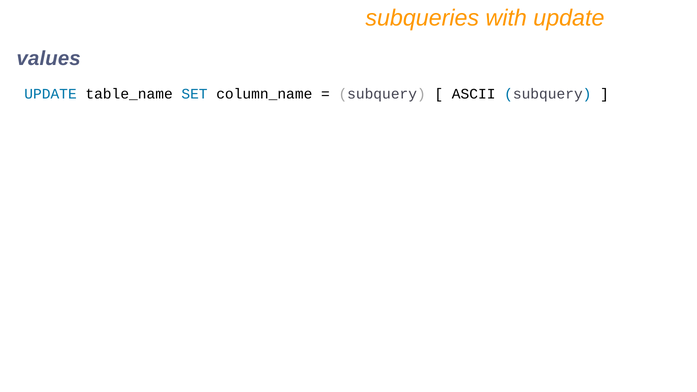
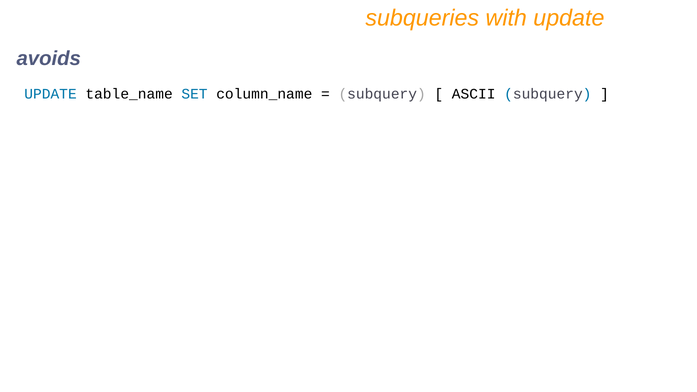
values: values -> avoids
